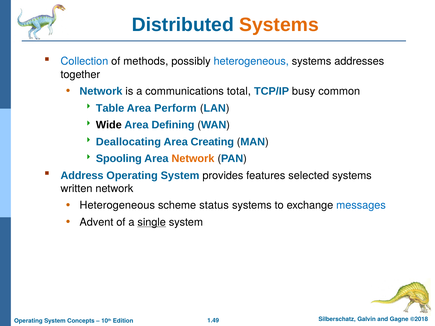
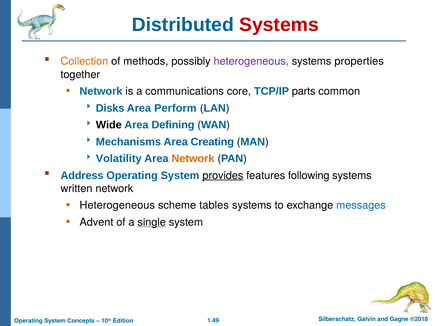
Systems at (279, 25) colour: orange -> red
Collection colour: blue -> orange
heterogeneous at (251, 61) colour: blue -> purple
addresses: addresses -> properties
total: total -> core
busy: busy -> parts
Table: Table -> Disks
Deallocating: Deallocating -> Mechanisms
Spooling: Spooling -> Volatility
provides underline: none -> present
selected: selected -> following
status: status -> tables
